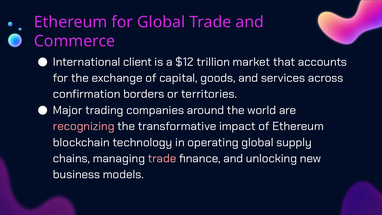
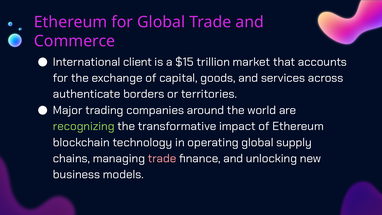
$12: $12 -> $15
confirmation: confirmation -> authenticate
recognizing colour: pink -> light green
